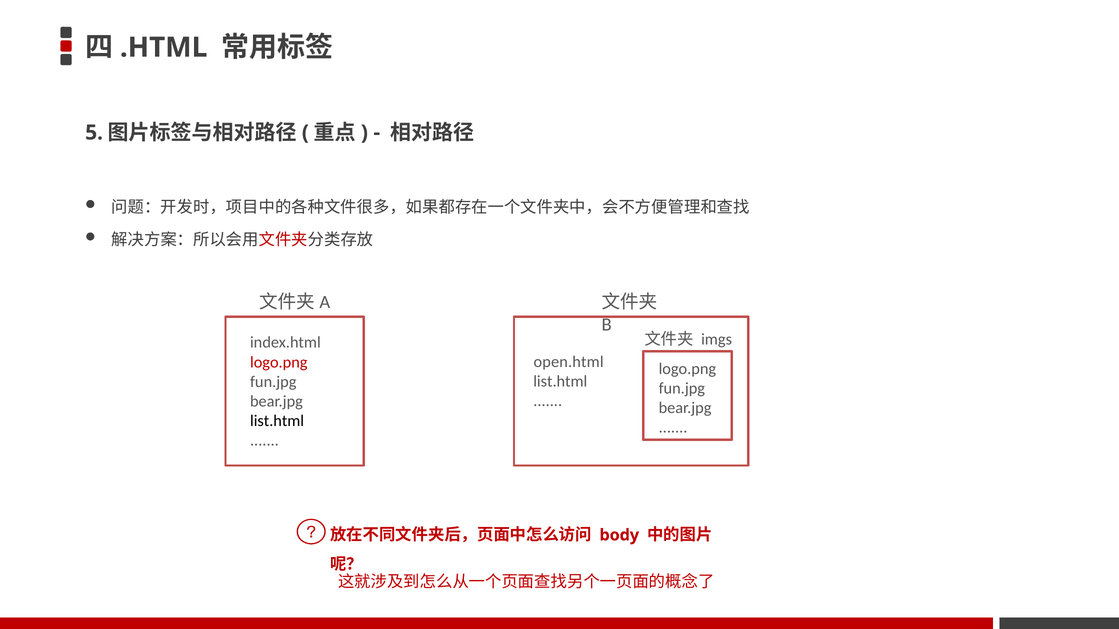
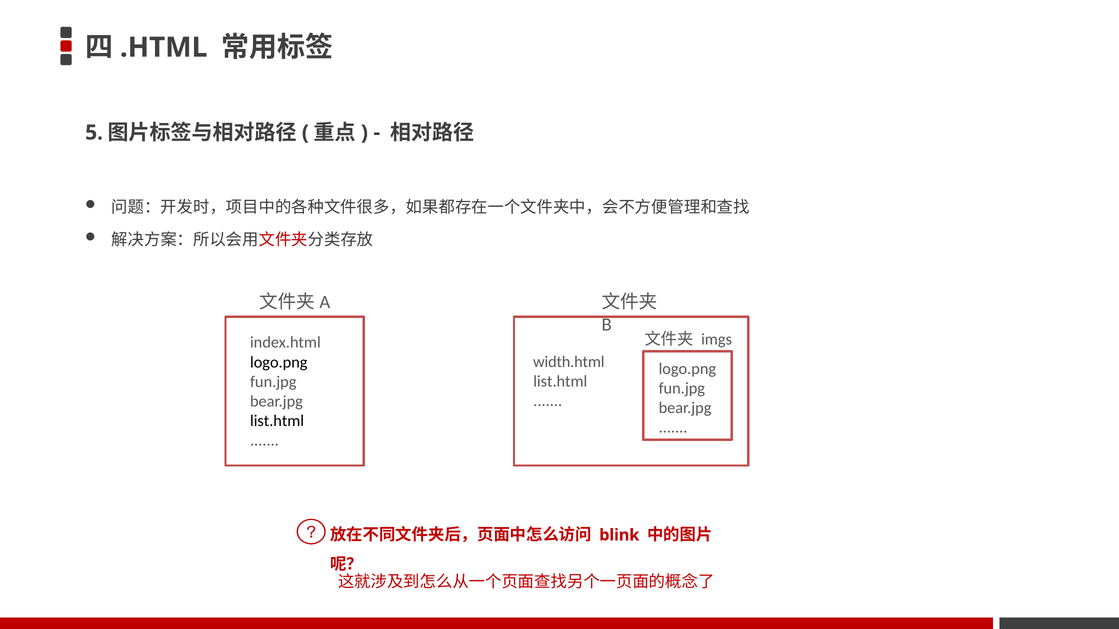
open.html: open.html -> width.html
logo.png at (279, 362) colour: red -> black
body: body -> blink
